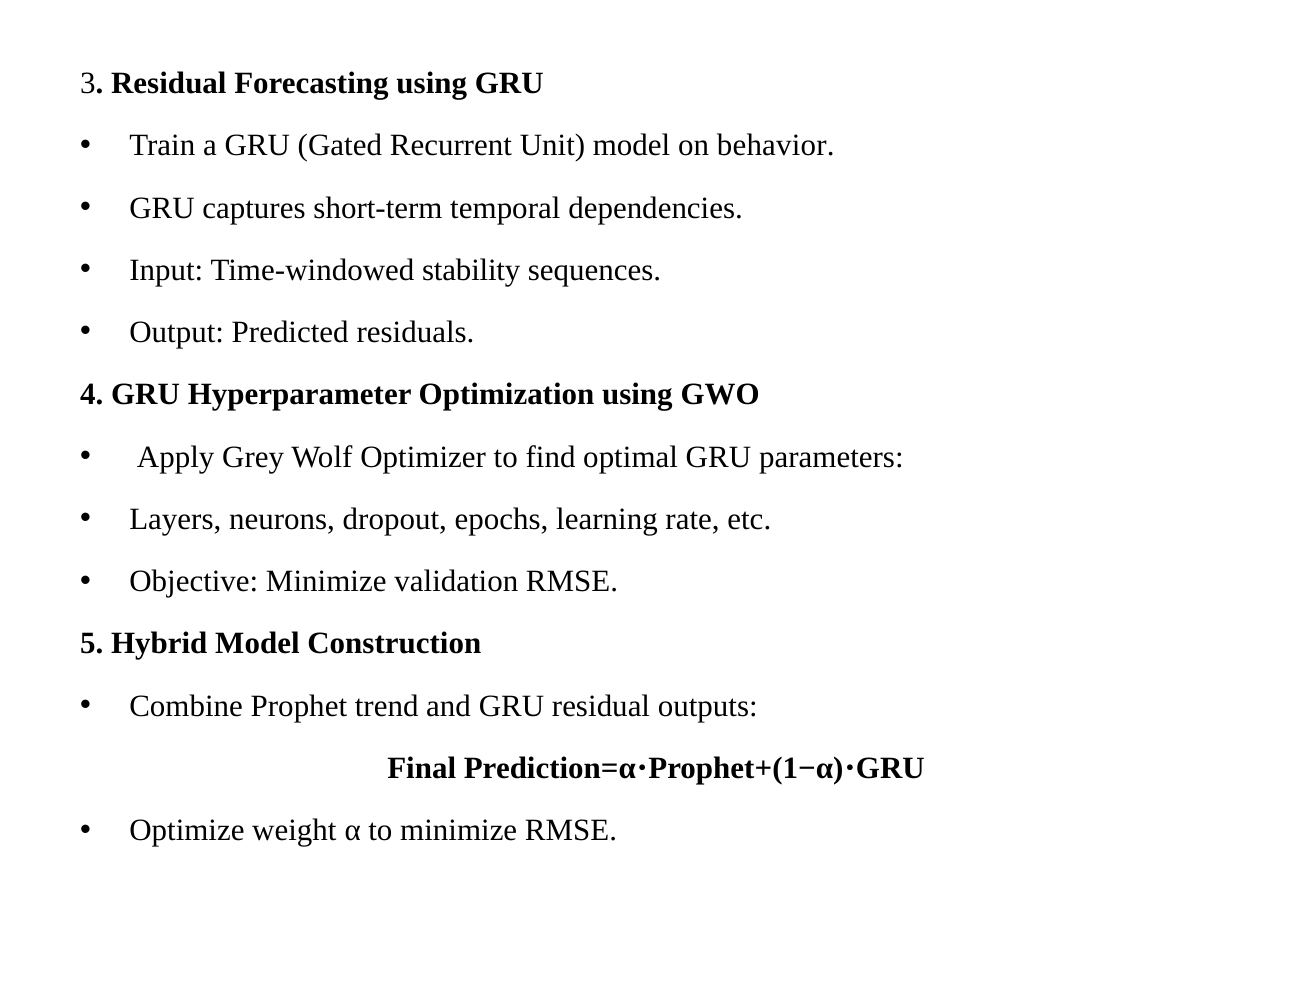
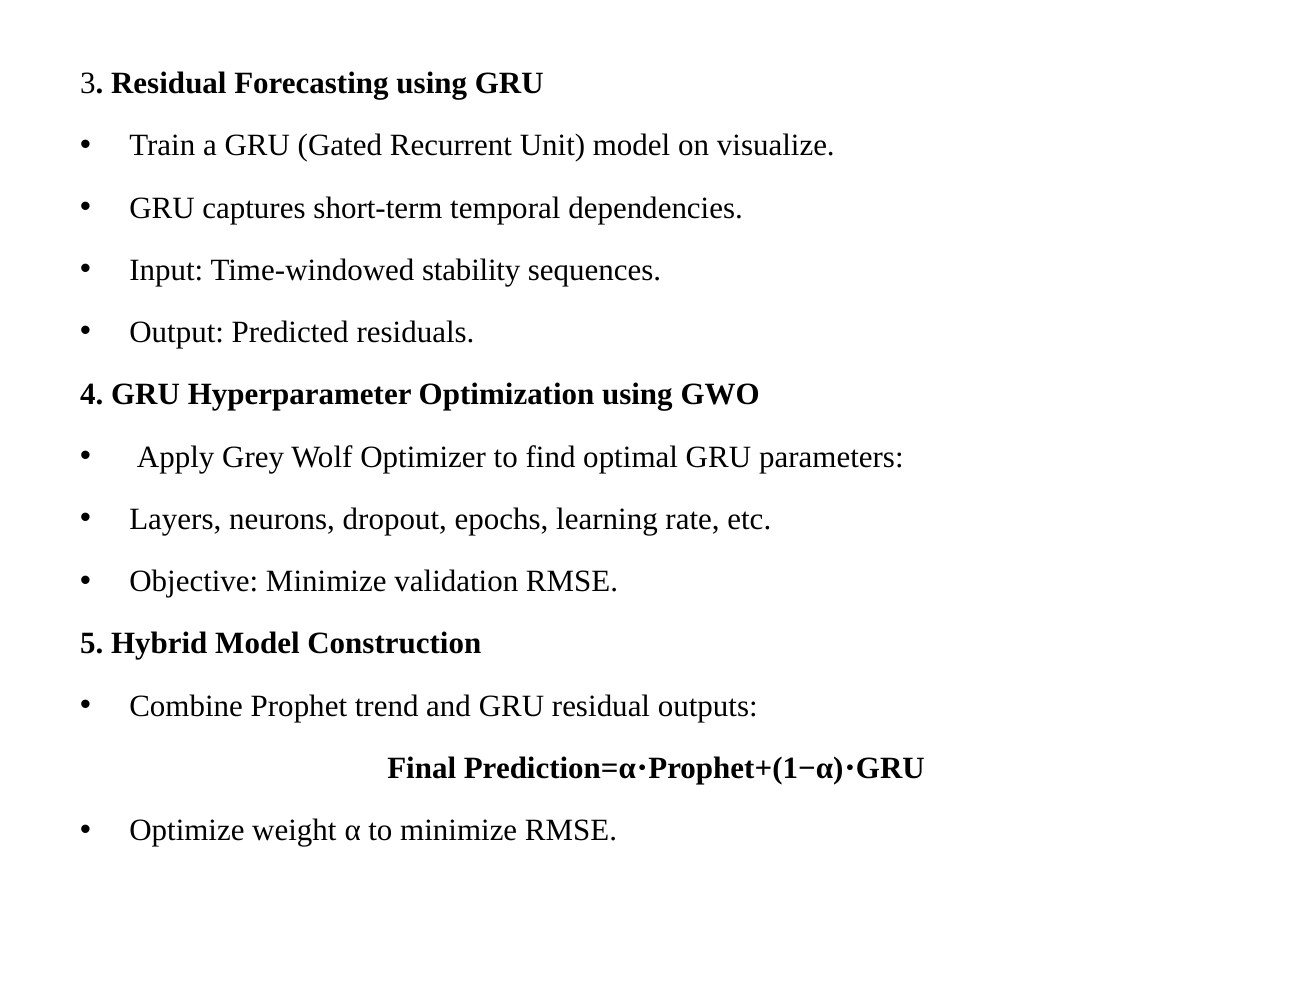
behavior: behavior -> visualize
